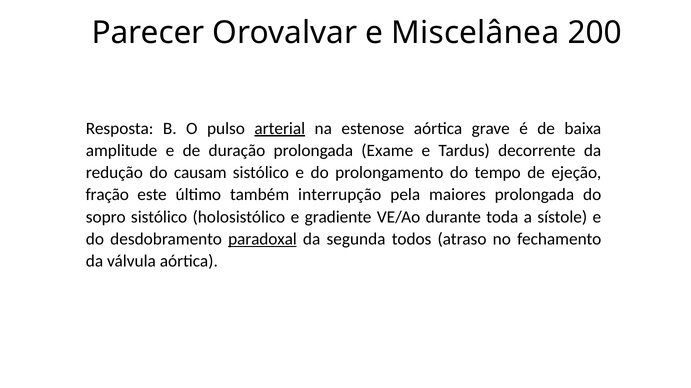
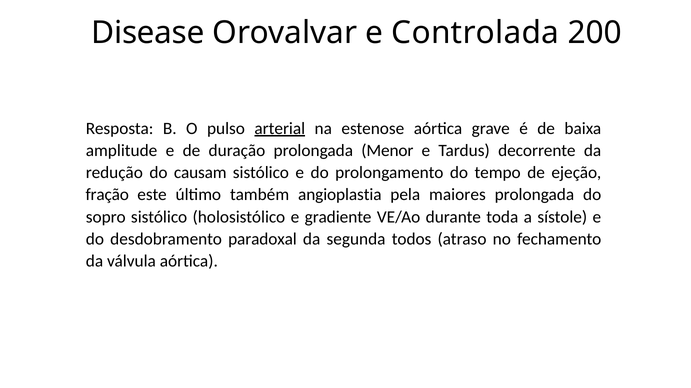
Parecer: Parecer -> Disease
Miscelânea: Miscelânea -> Controlada
Exame: Exame -> Menor
interrupção: interrupção -> angioplastia
paradoxal underline: present -> none
